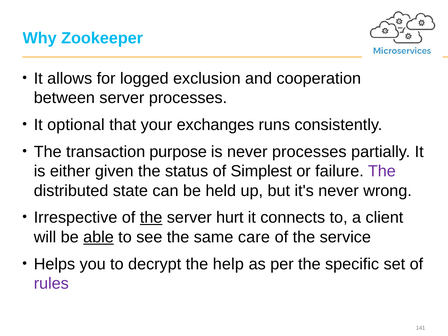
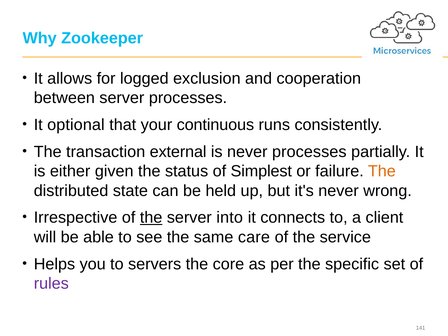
exchanges: exchanges -> continuous
purpose: purpose -> external
The at (382, 171) colour: purple -> orange
hurt: hurt -> into
able underline: present -> none
decrypt: decrypt -> servers
help: help -> core
